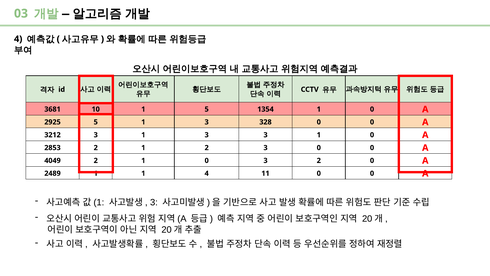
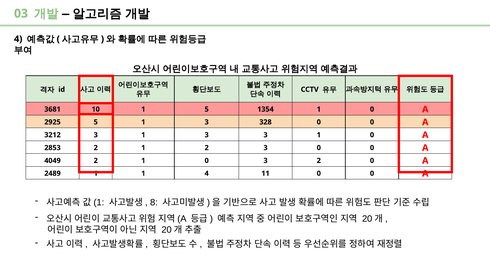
3 at (154, 202): 3 -> 8
